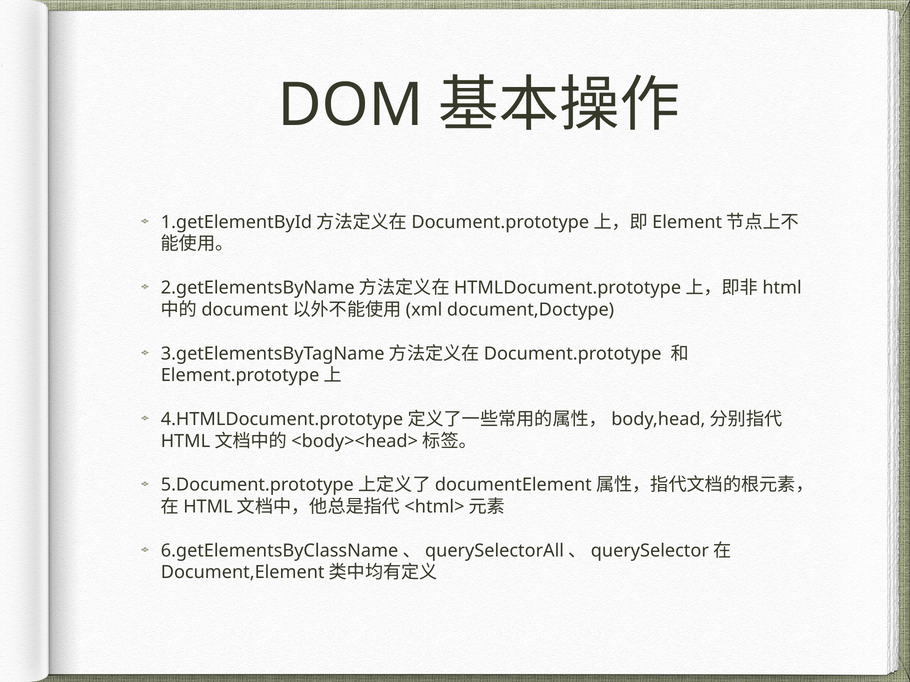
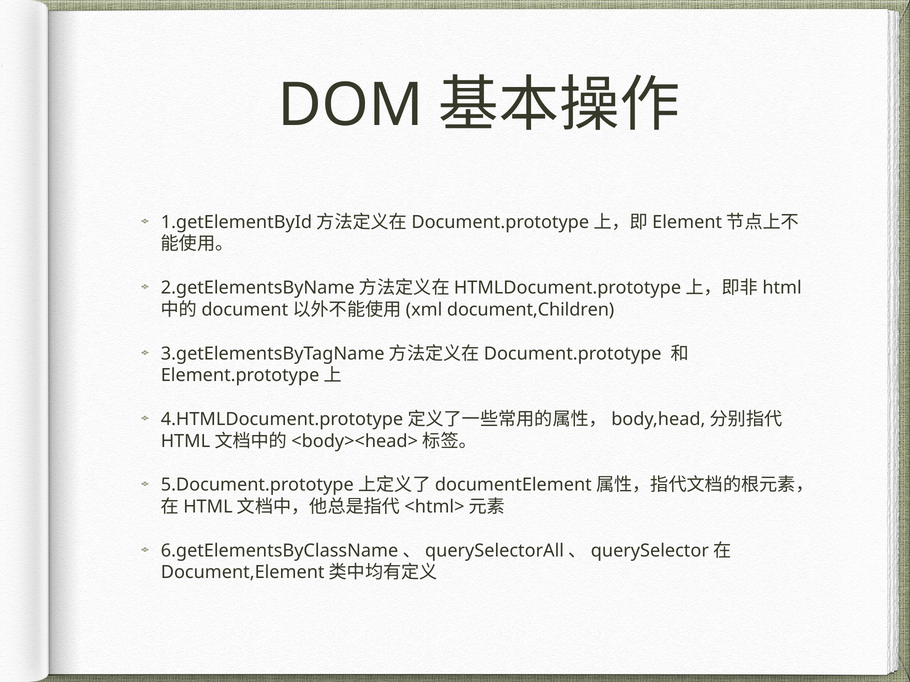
document,Doctype: document,Doctype -> document,Children
